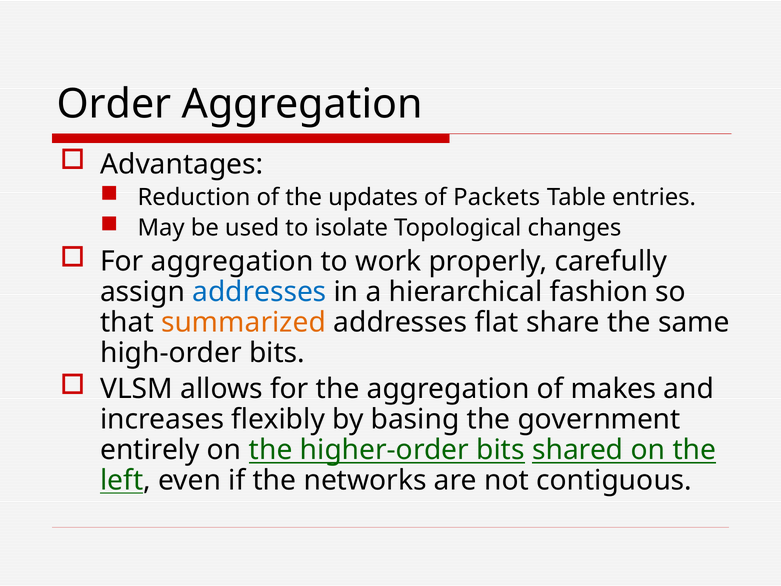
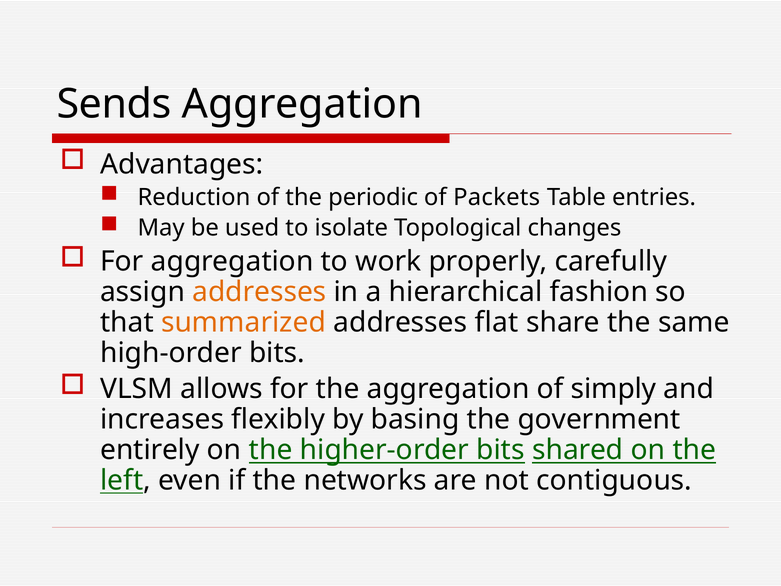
Order: Order -> Sends
updates: updates -> periodic
addresses at (259, 292) colour: blue -> orange
makes: makes -> simply
